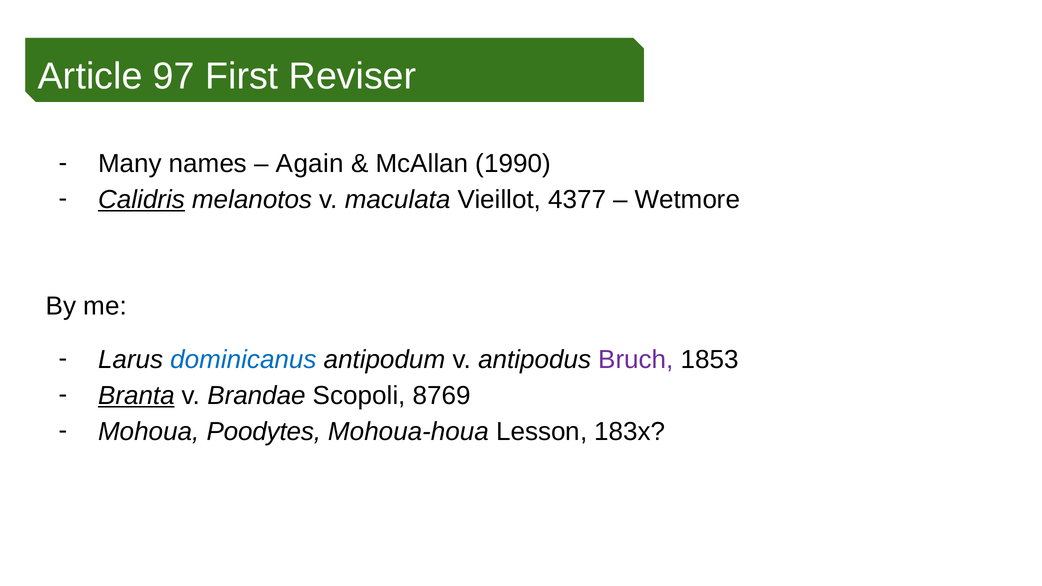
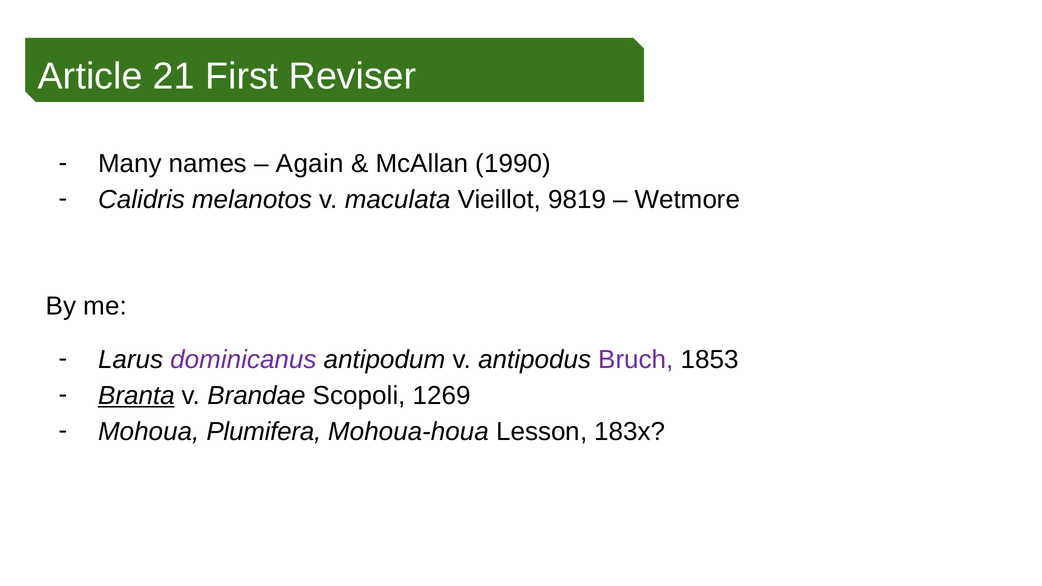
97: 97 -> 21
Calidris underline: present -> none
4377: 4377 -> 9819
dominicanus colour: blue -> purple
8769: 8769 -> 1269
Poodytes: Poodytes -> Plumifera
